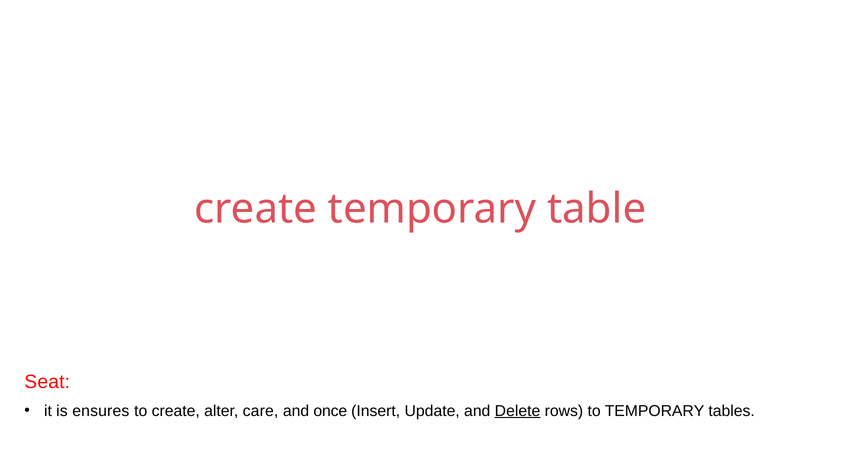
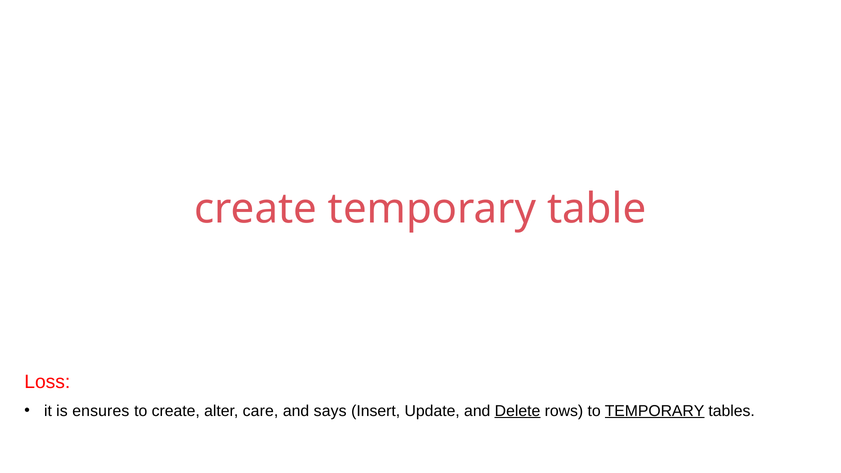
Seat: Seat -> Loss
once: once -> says
TEMPORARY at (655, 411) underline: none -> present
